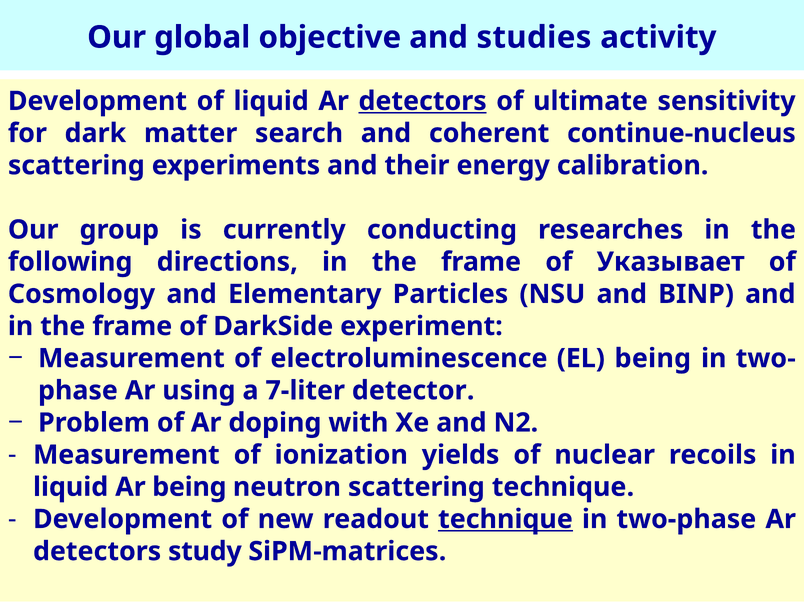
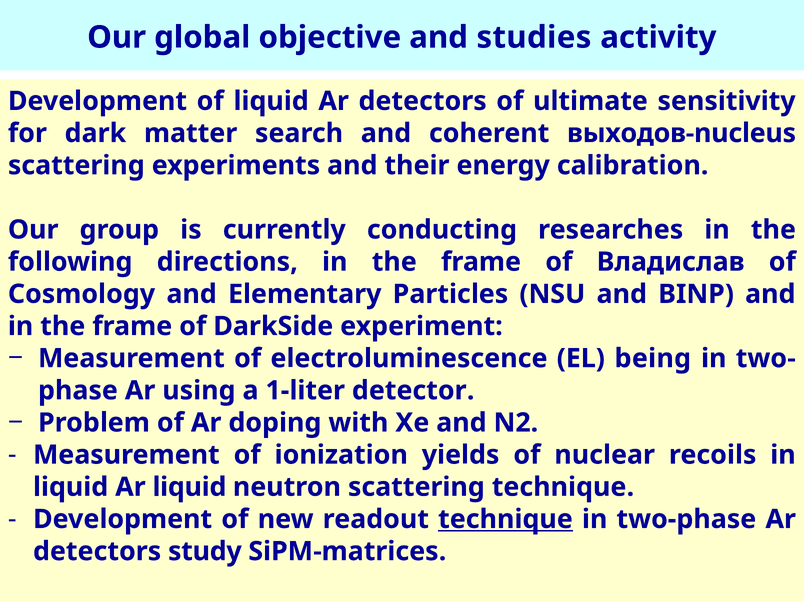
detectors at (423, 101) underline: present -> none
continue-nucleus: continue-nucleus -> выходов-nucleus
Указывает: Указывает -> Владислав
7-liter: 7-liter -> 1-liter
Ar being: being -> liquid
